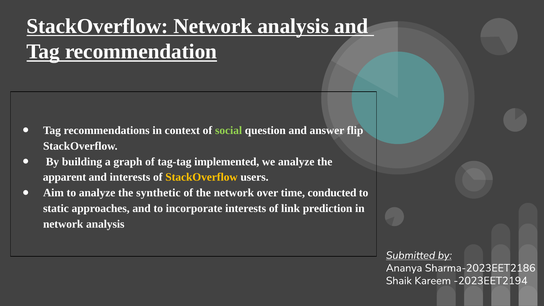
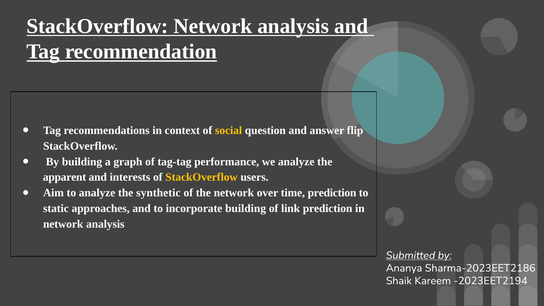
social colour: light green -> yellow
implemented: implemented -> performance
time conducted: conducted -> prediction
incorporate interests: interests -> building
